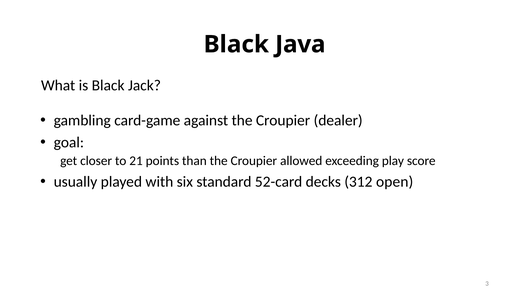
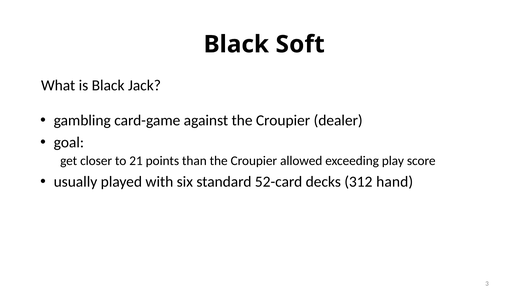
Java: Java -> Soft
open: open -> hand
